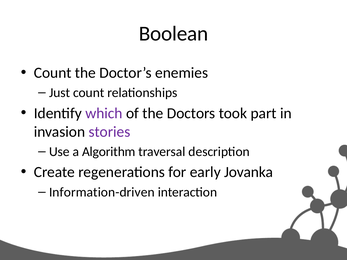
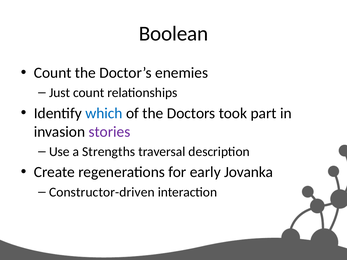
which colour: purple -> blue
Algorithm: Algorithm -> Strengths
Information-driven: Information-driven -> Constructor-driven
